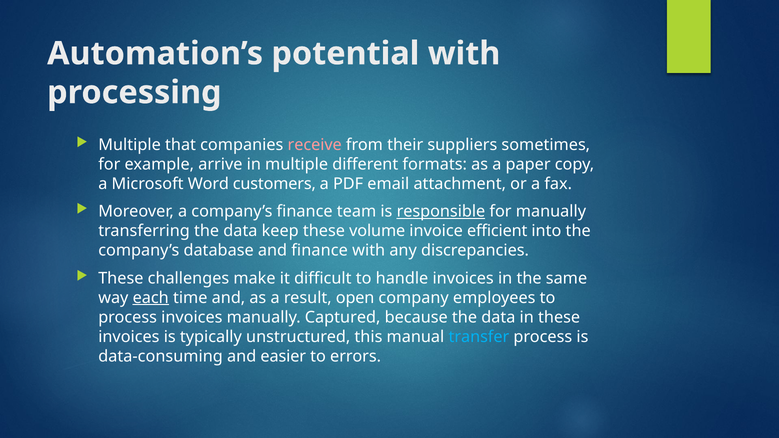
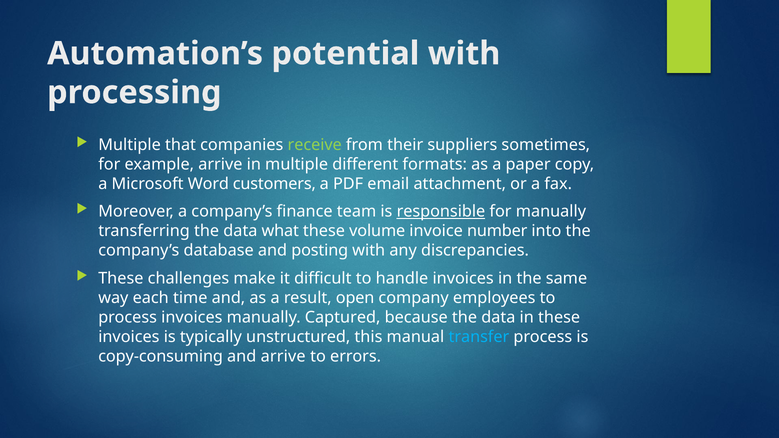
receive colour: pink -> light green
keep: keep -> what
efficient: efficient -> number
and finance: finance -> posting
each underline: present -> none
data-consuming: data-consuming -> copy-consuming
and easier: easier -> arrive
